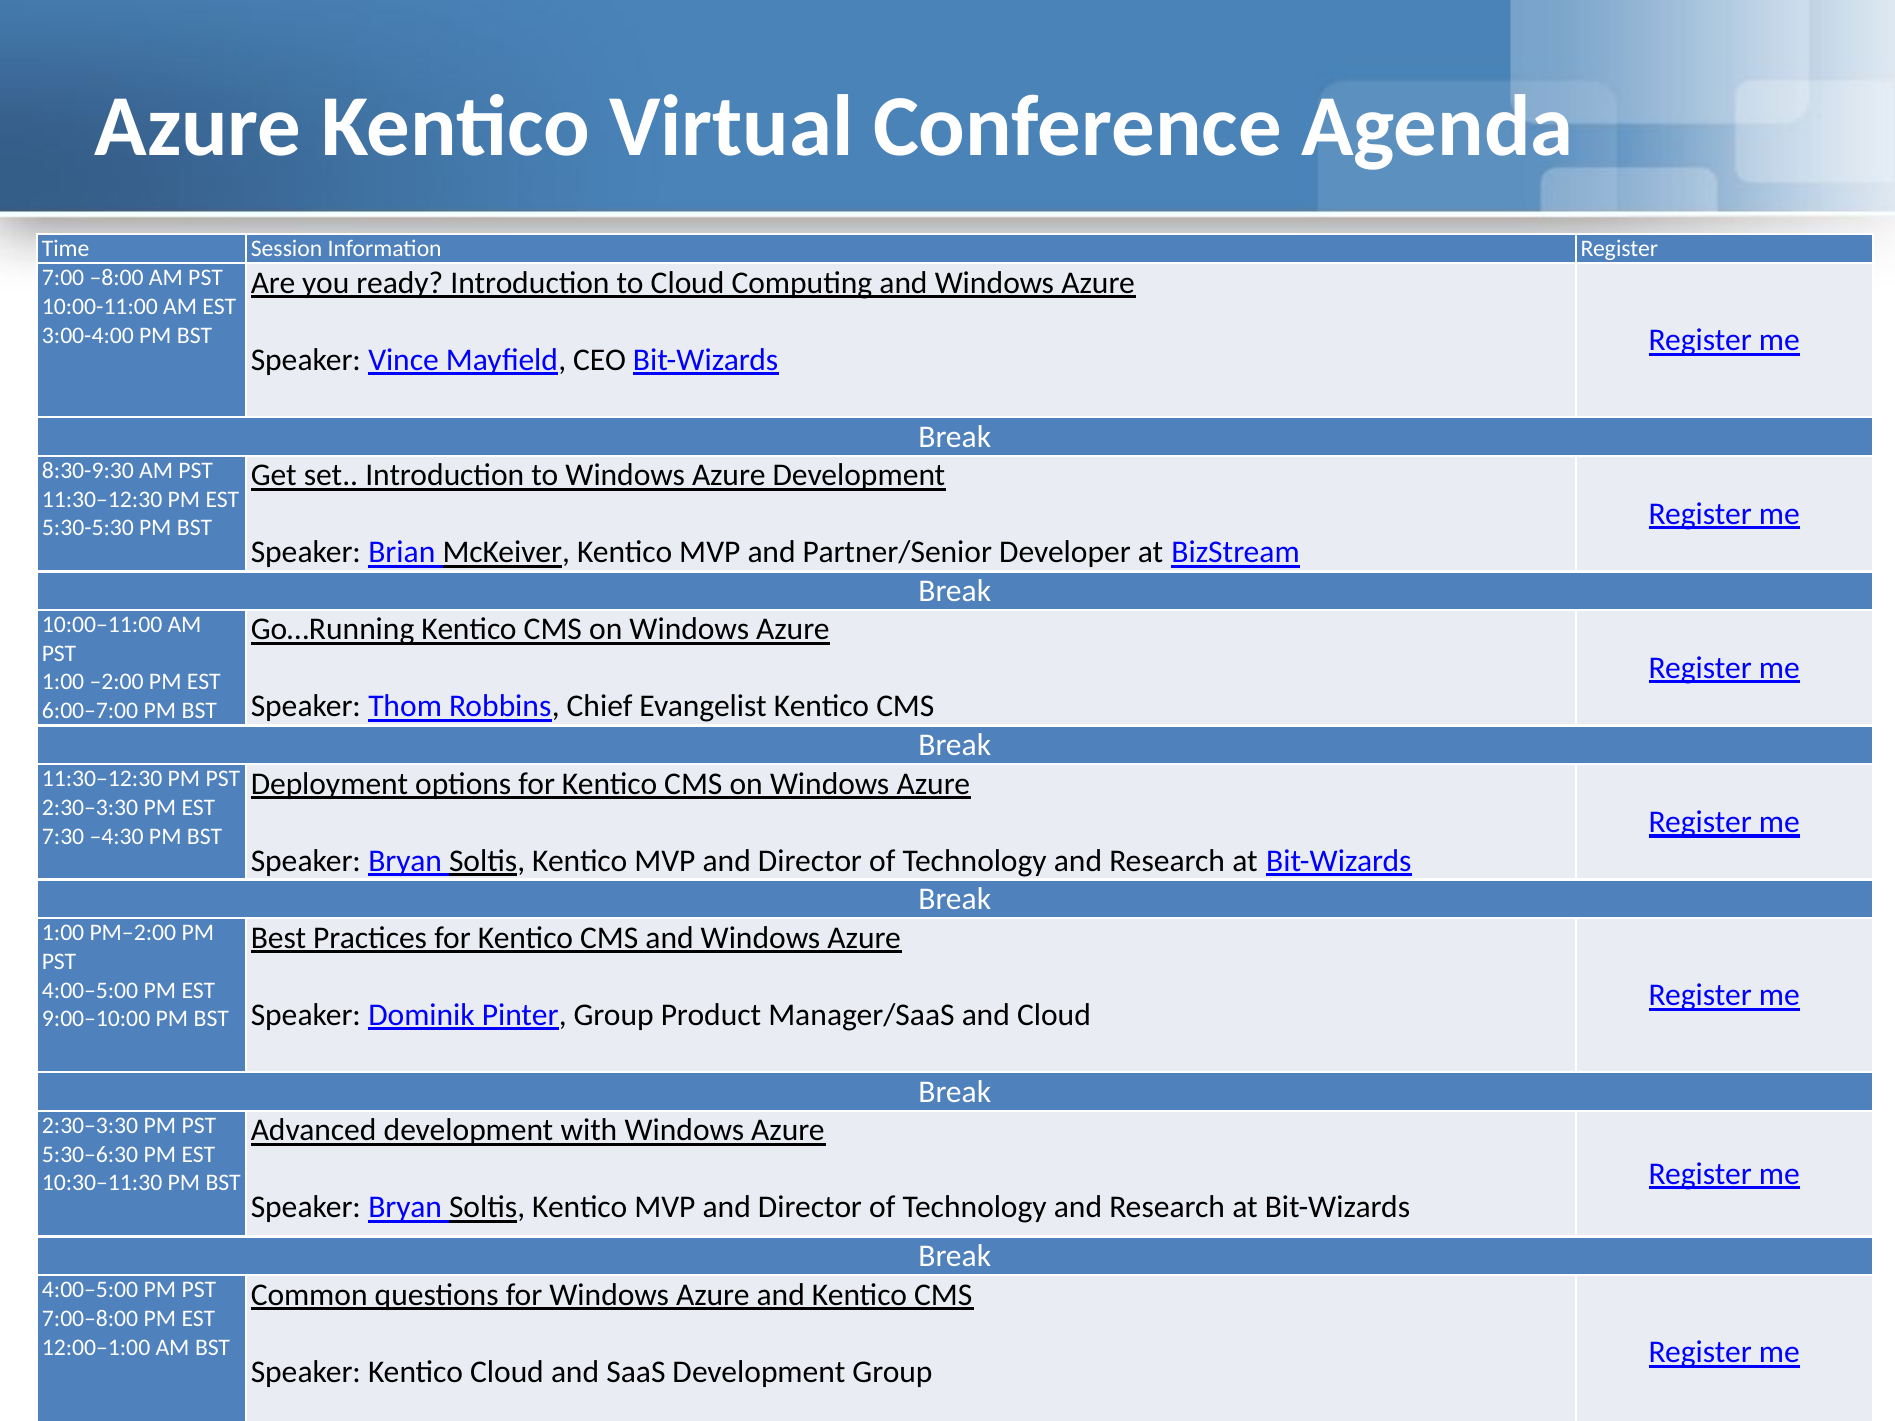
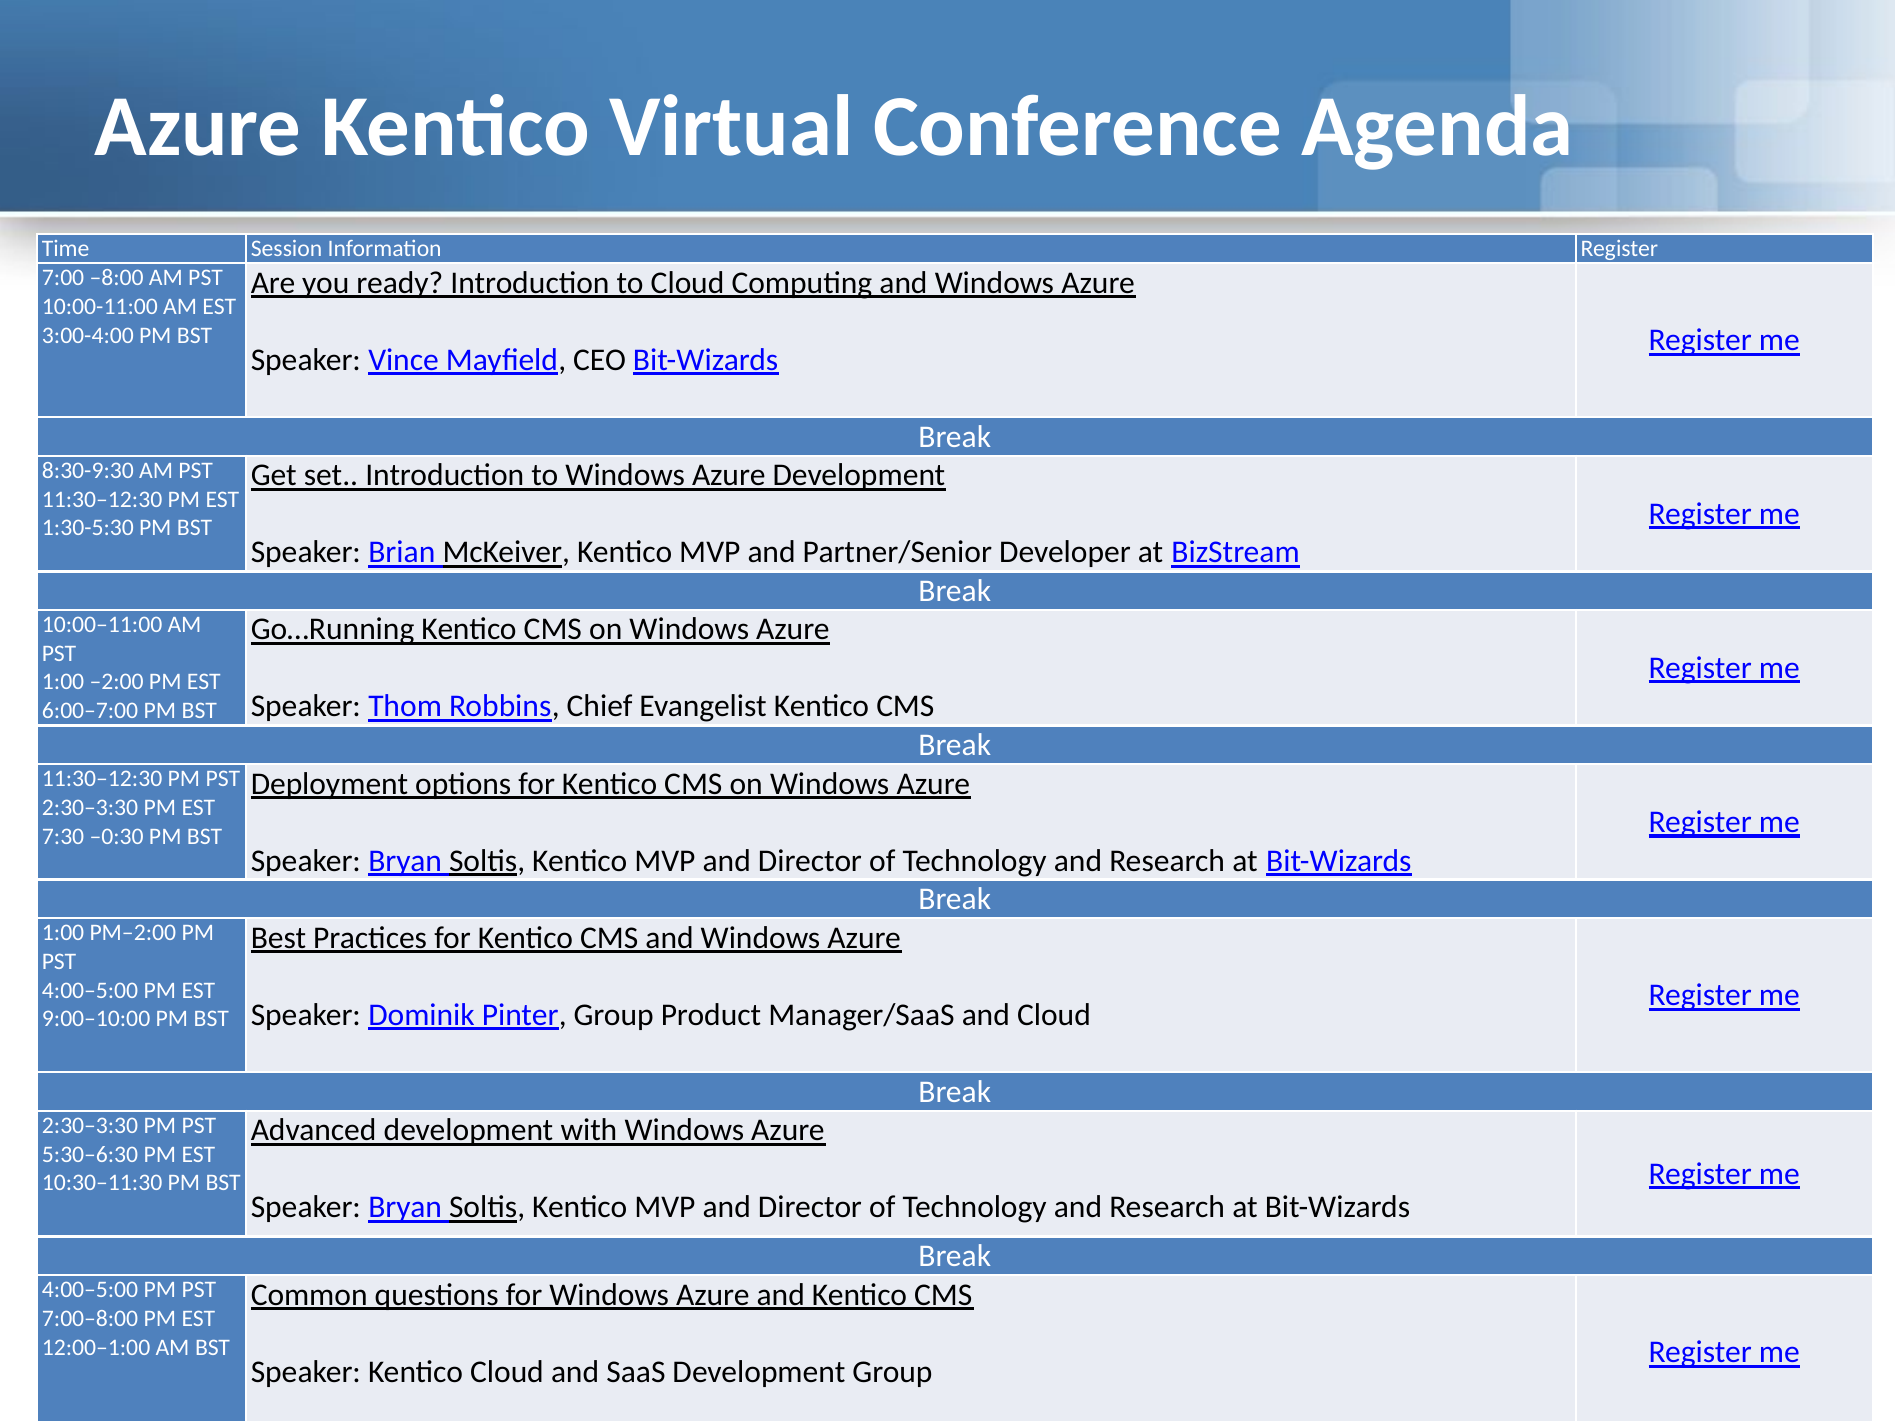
5:30-5:30: 5:30-5:30 -> 1:30-5:30
–4:30: –4:30 -> –0:30
